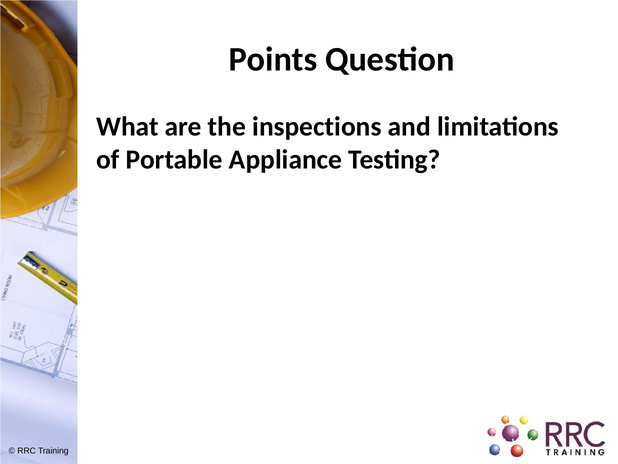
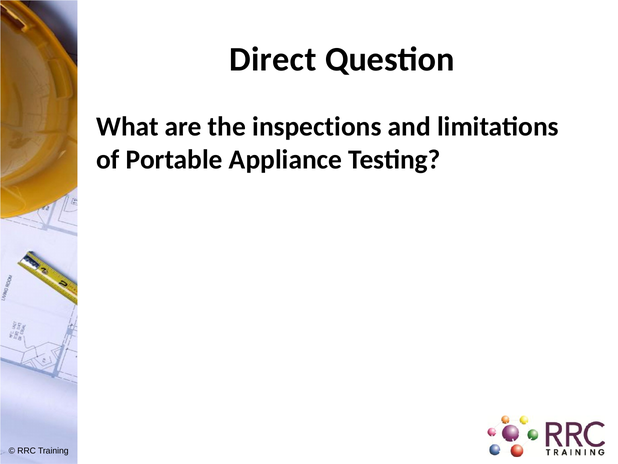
Points: Points -> Direct
